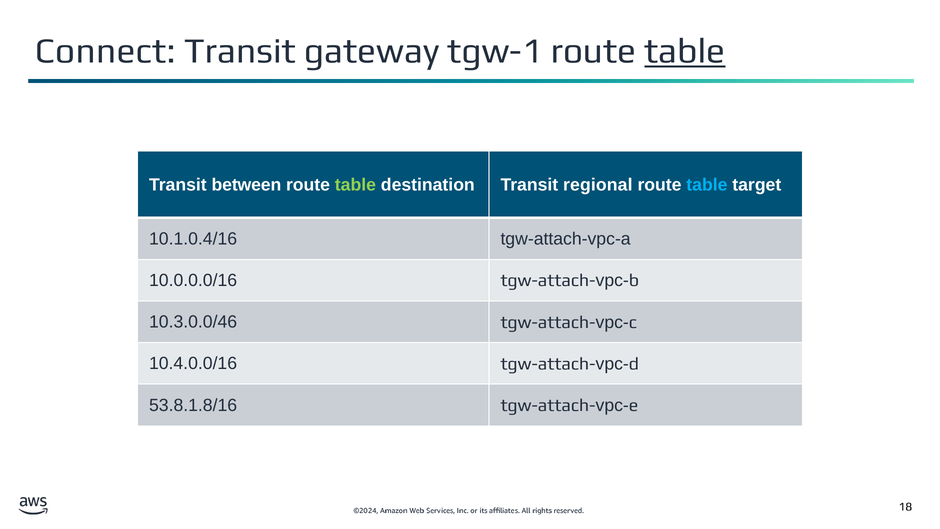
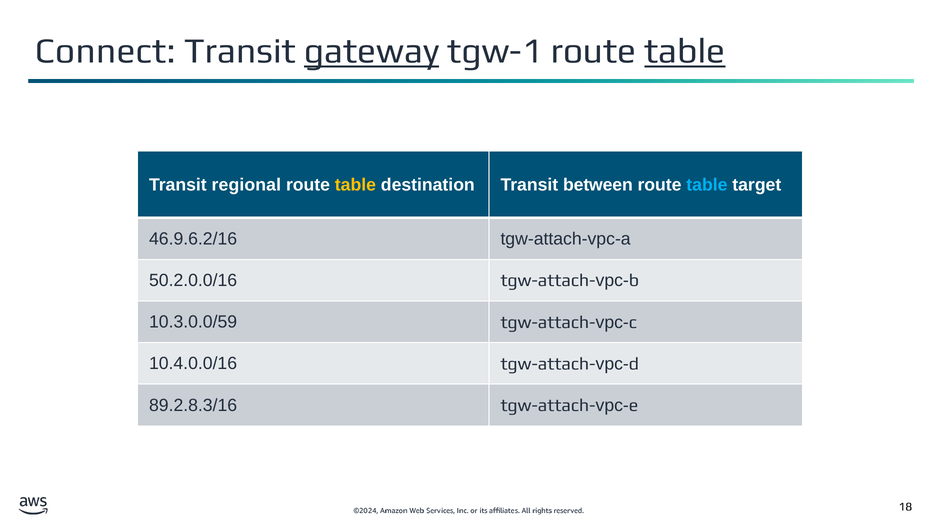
gateway underline: none -> present
between: between -> regional
table at (355, 185) colour: light green -> yellow
regional: regional -> between
10.1.0.4/16: 10.1.0.4/16 -> 46.9.6.2/16
10.0.0.0/16: 10.0.0.0/16 -> 50.2.0.0/16
10.3.0.0/46: 10.3.0.0/46 -> 10.3.0.0/59
53.8.1.8/16: 53.8.1.8/16 -> 89.2.8.3/16
